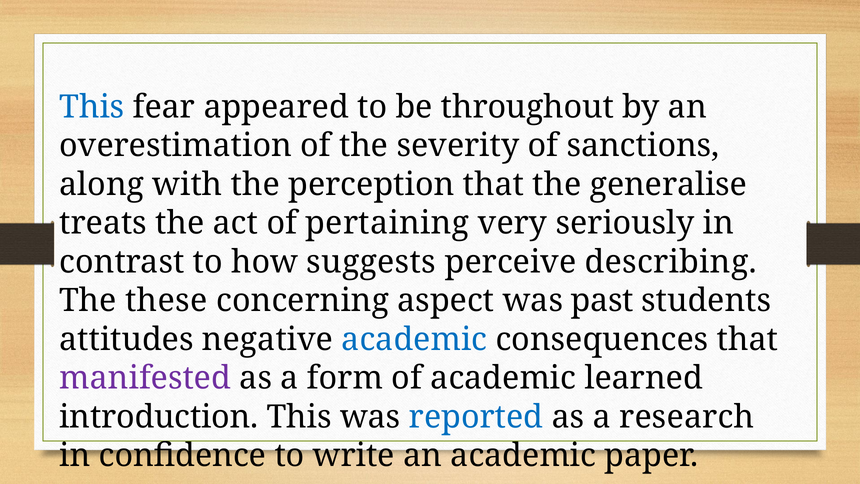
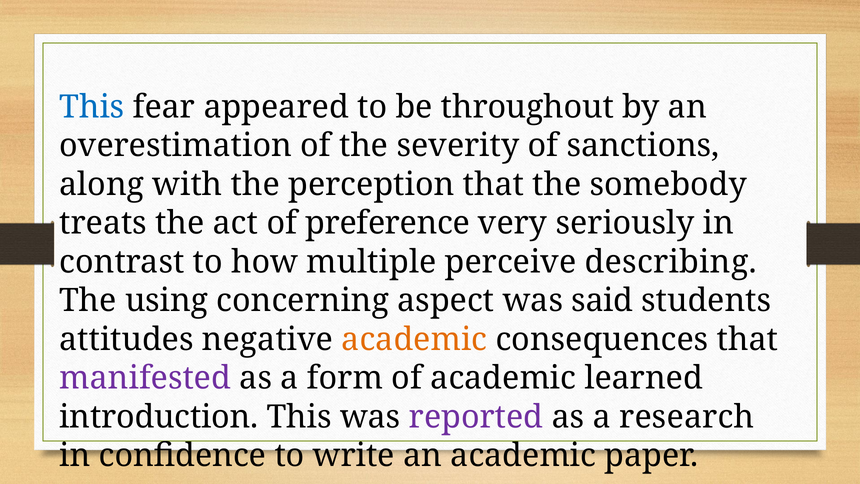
generalise: generalise -> somebody
pertaining: pertaining -> preference
suggests: suggests -> multiple
these: these -> using
past: past -> said
academic at (414, 339) colour: blue -> orange
reported colour: blue -> purple
